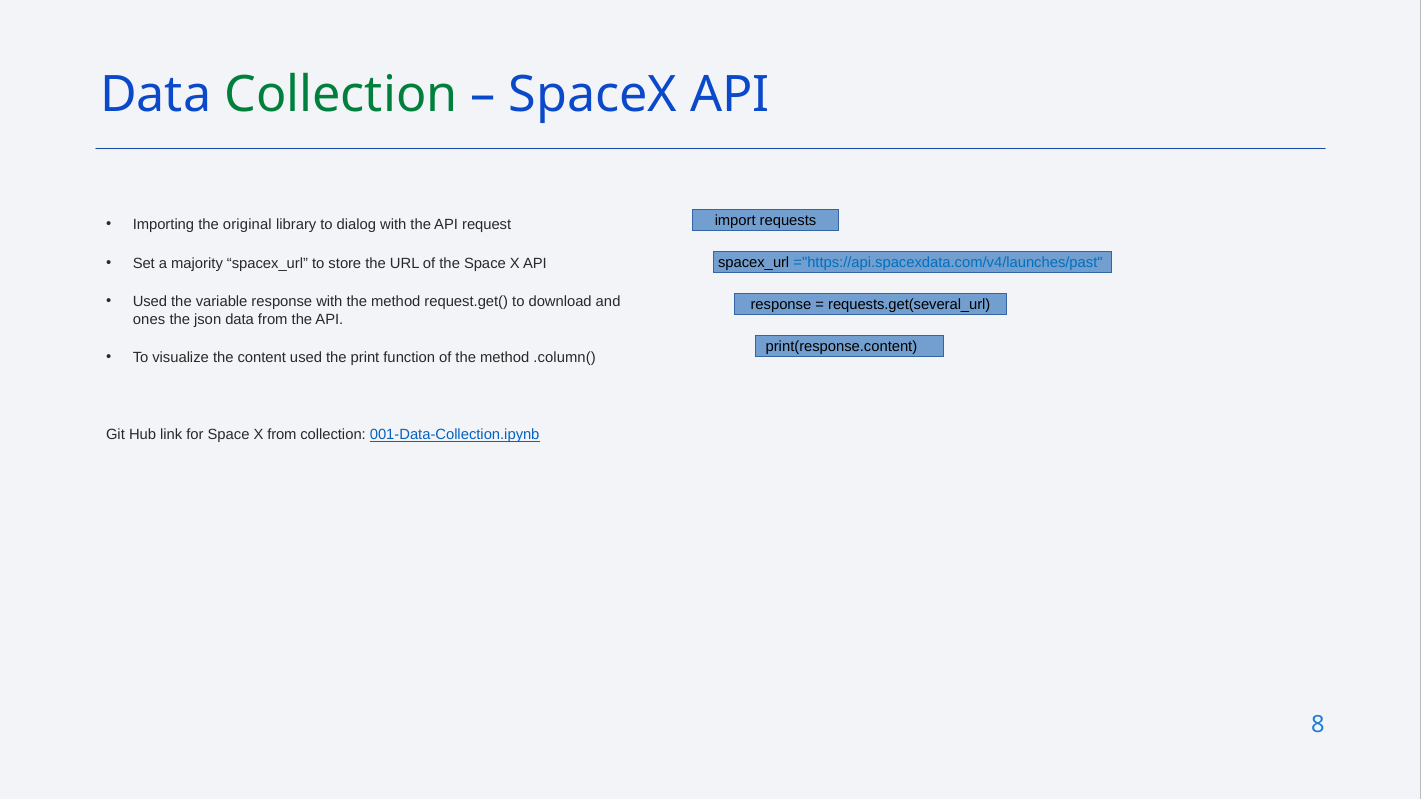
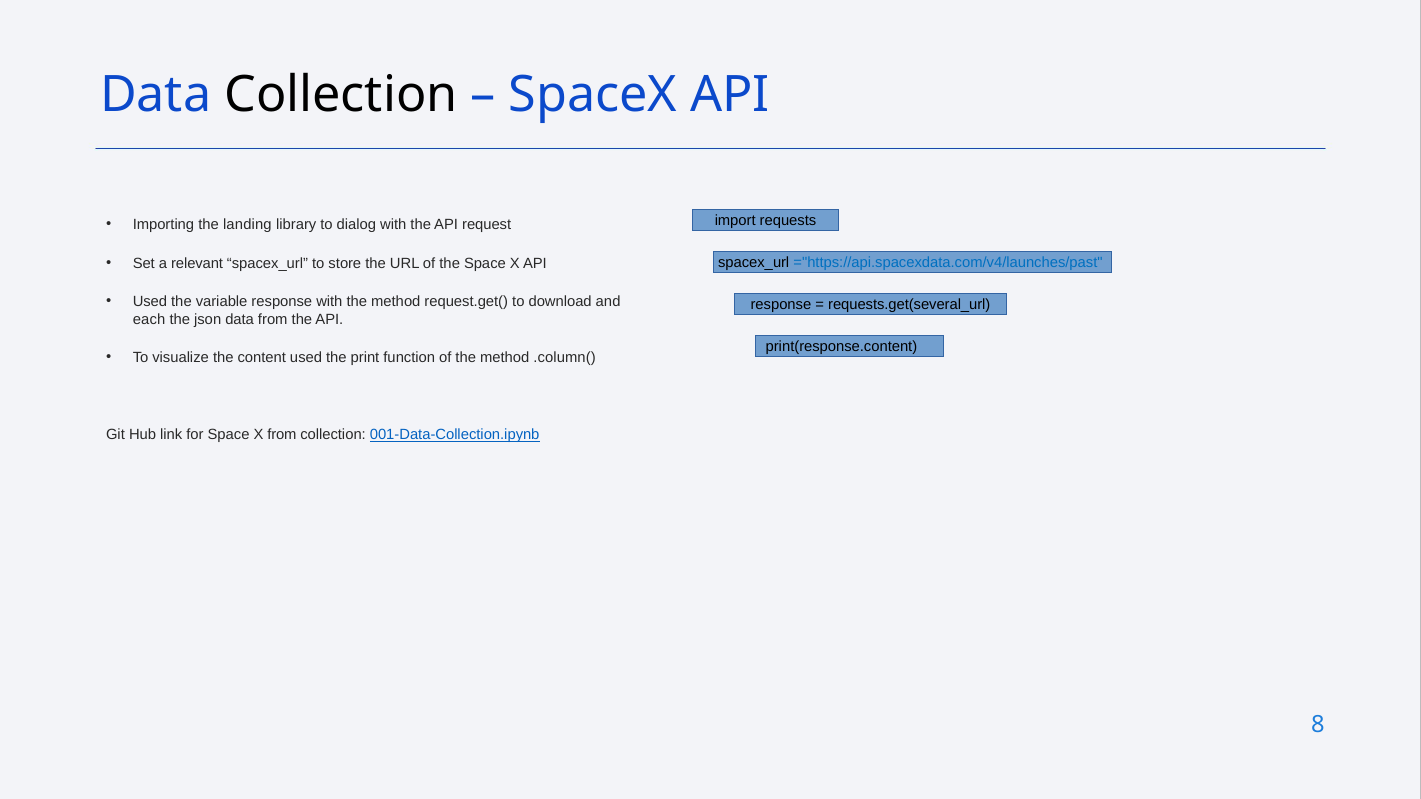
Collection at (341, 95) colour: green -> black
original: original -> landing
majority: majority -> relevant
ones: ones -> each
